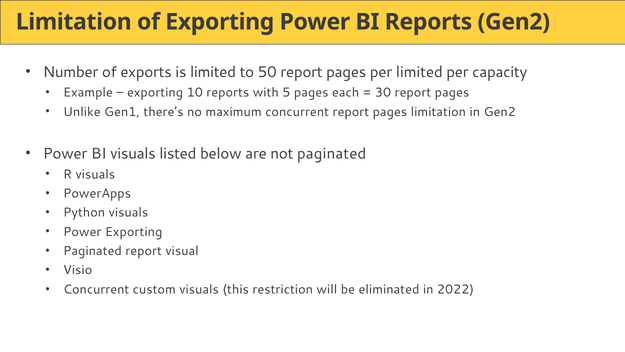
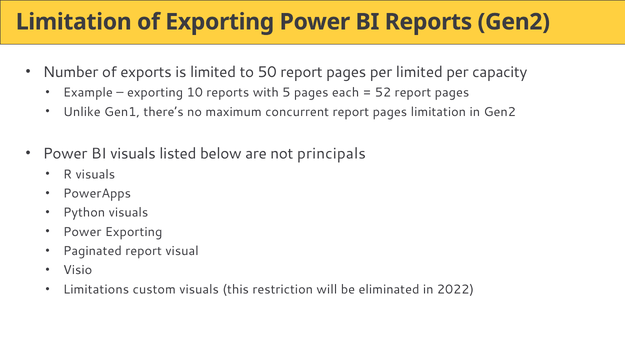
30: 30 -> 52
not paginated: paginated -> principals
Concurrent at (96, 289): Concurrent -> Limitations
